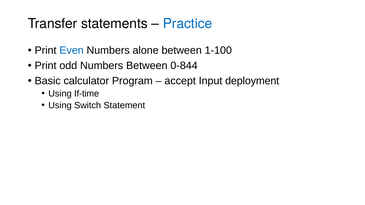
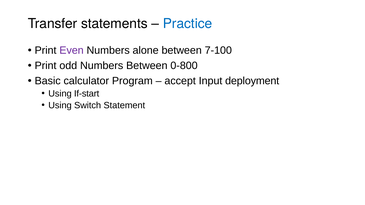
Even colour: blue -> purple
1-100: 1-100 -> 7-100
0-844: 0-844 -> 0-800
If-time: If-time -> If-start
